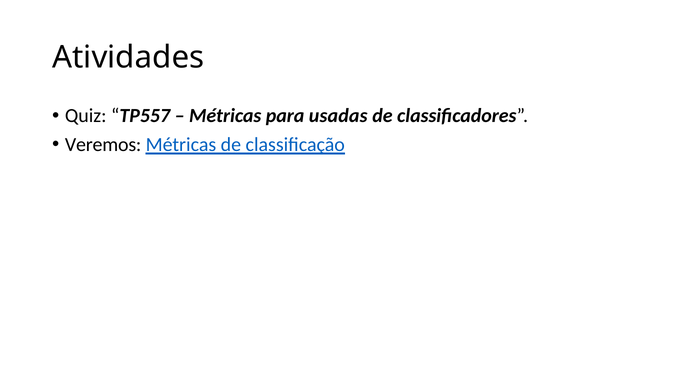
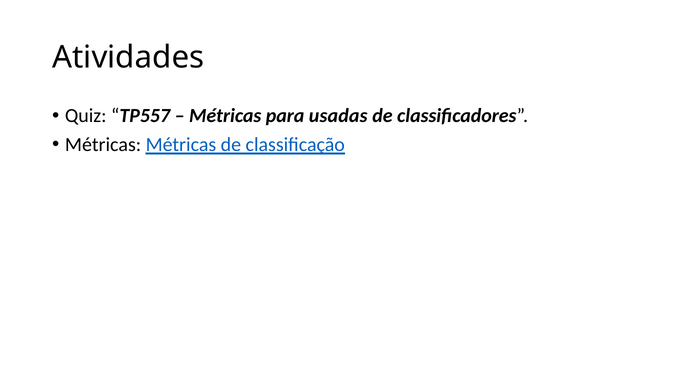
Veremos at (103, 145): Veremos -> Métricas
